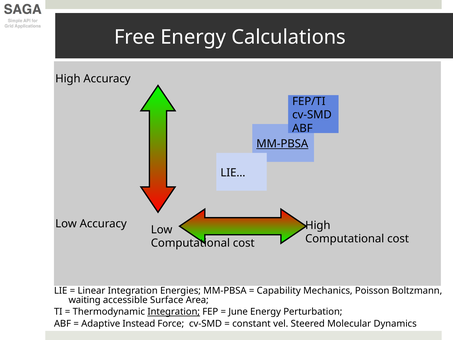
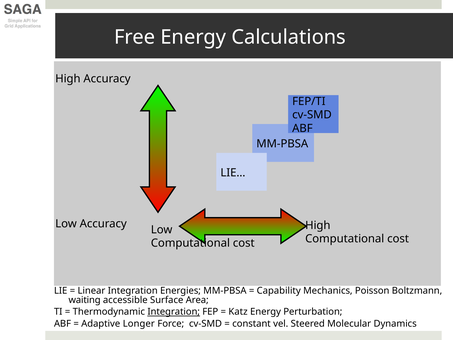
MM-PBSA at (282, 144) underline: present -> none
June: June -> Katz
Instead: Instead -> Longer
